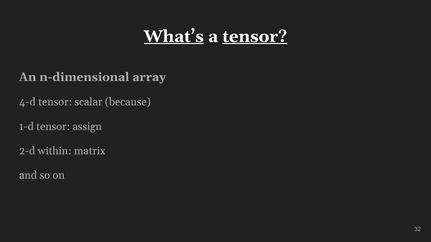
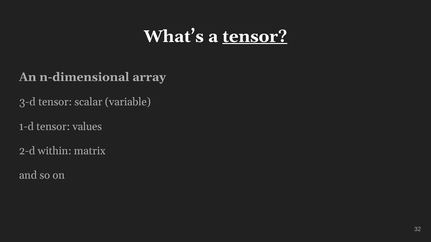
What’s underline: present -> none
4-d: 4-d -> 3-d
because: because -> variable
assign: assign -> values
